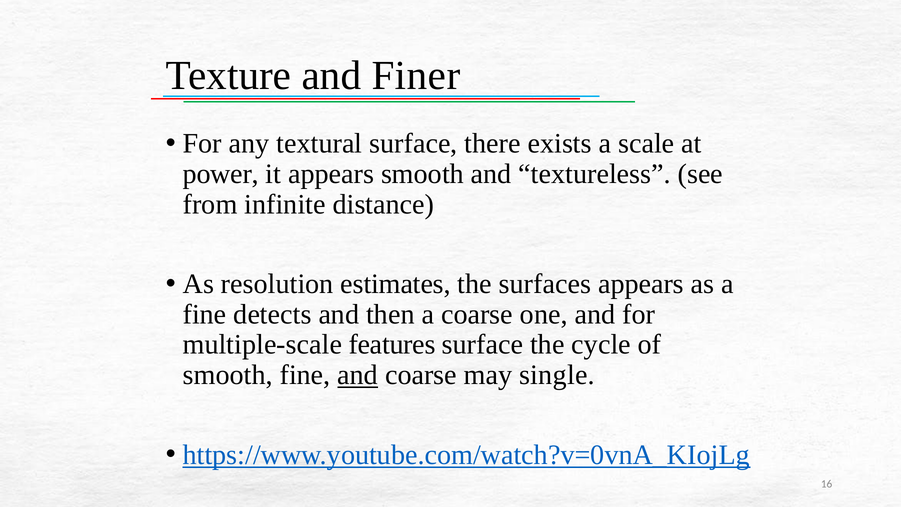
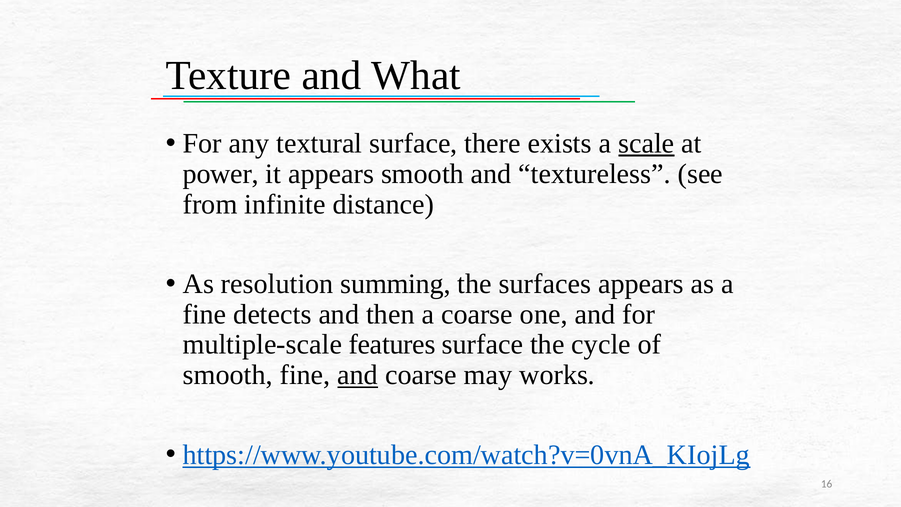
Finer: Finer -> What
scale underline: none -> present
estimates: estimates -> summing
single: single -> works
